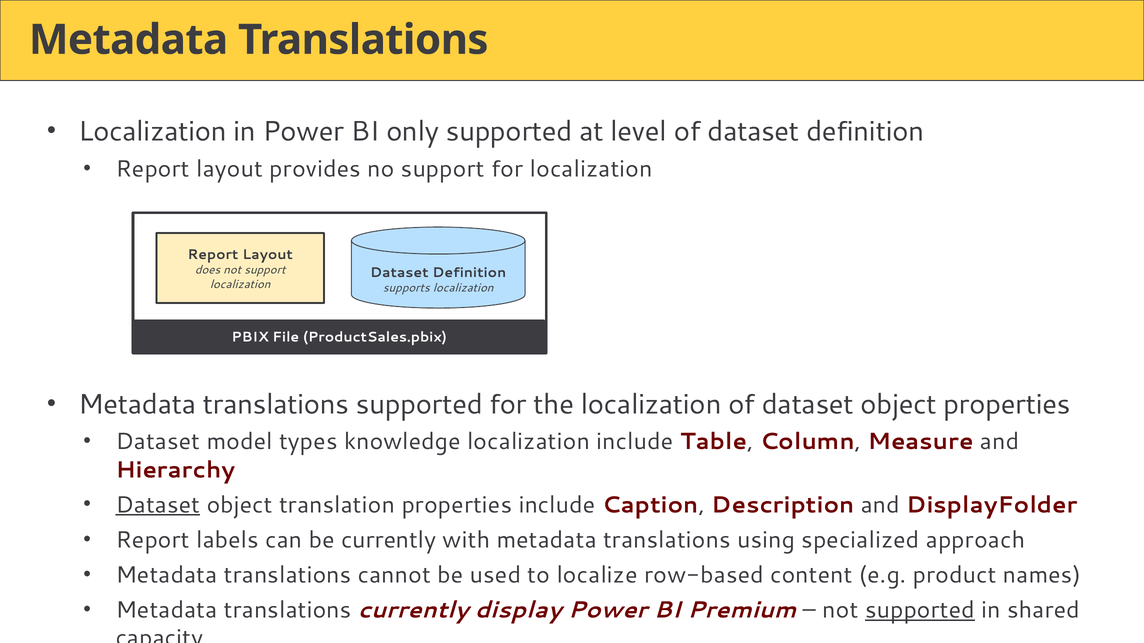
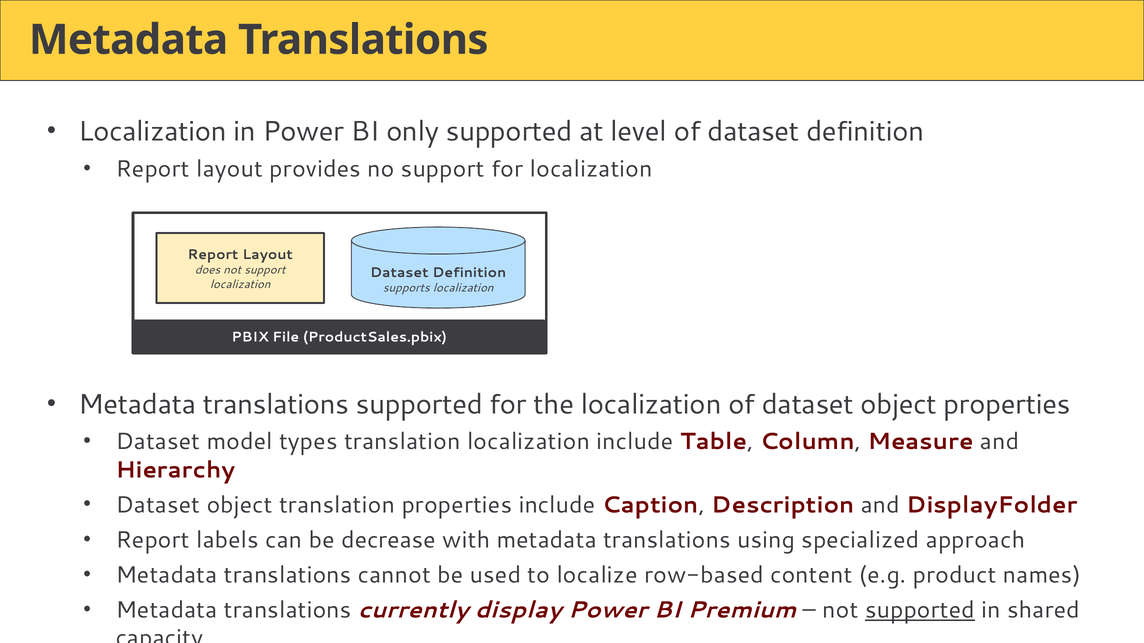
types knowledge: knowledge -> translation
Dataset at (158, 505) underline: present -> none
be currently: currently -> decrease
